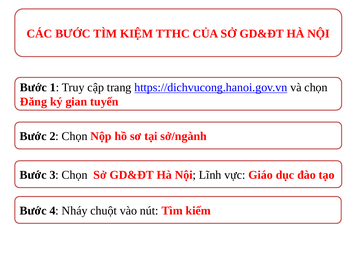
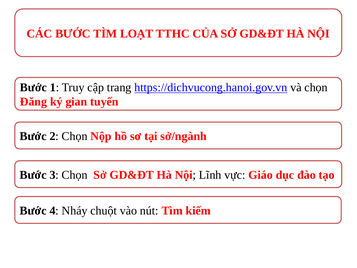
KIỆM: KIỆM -> LOẠT
